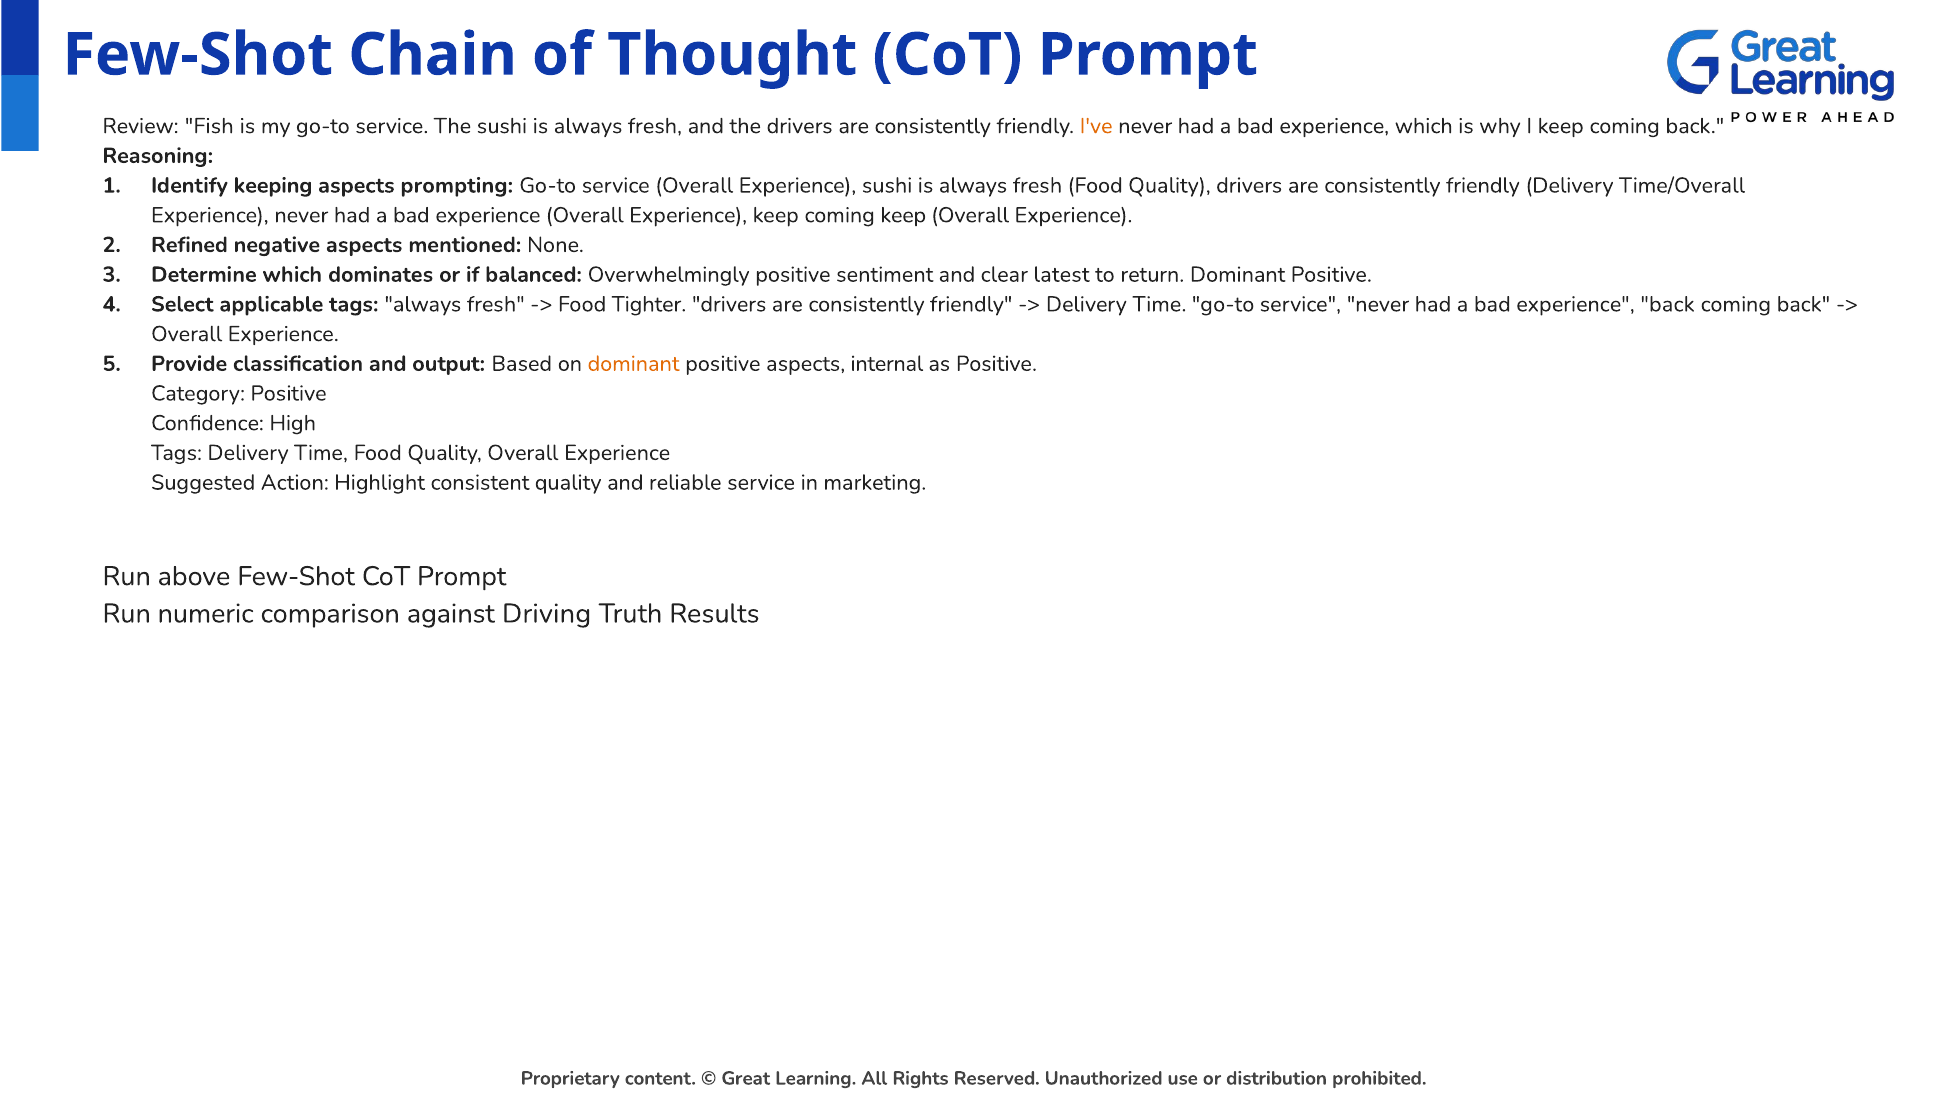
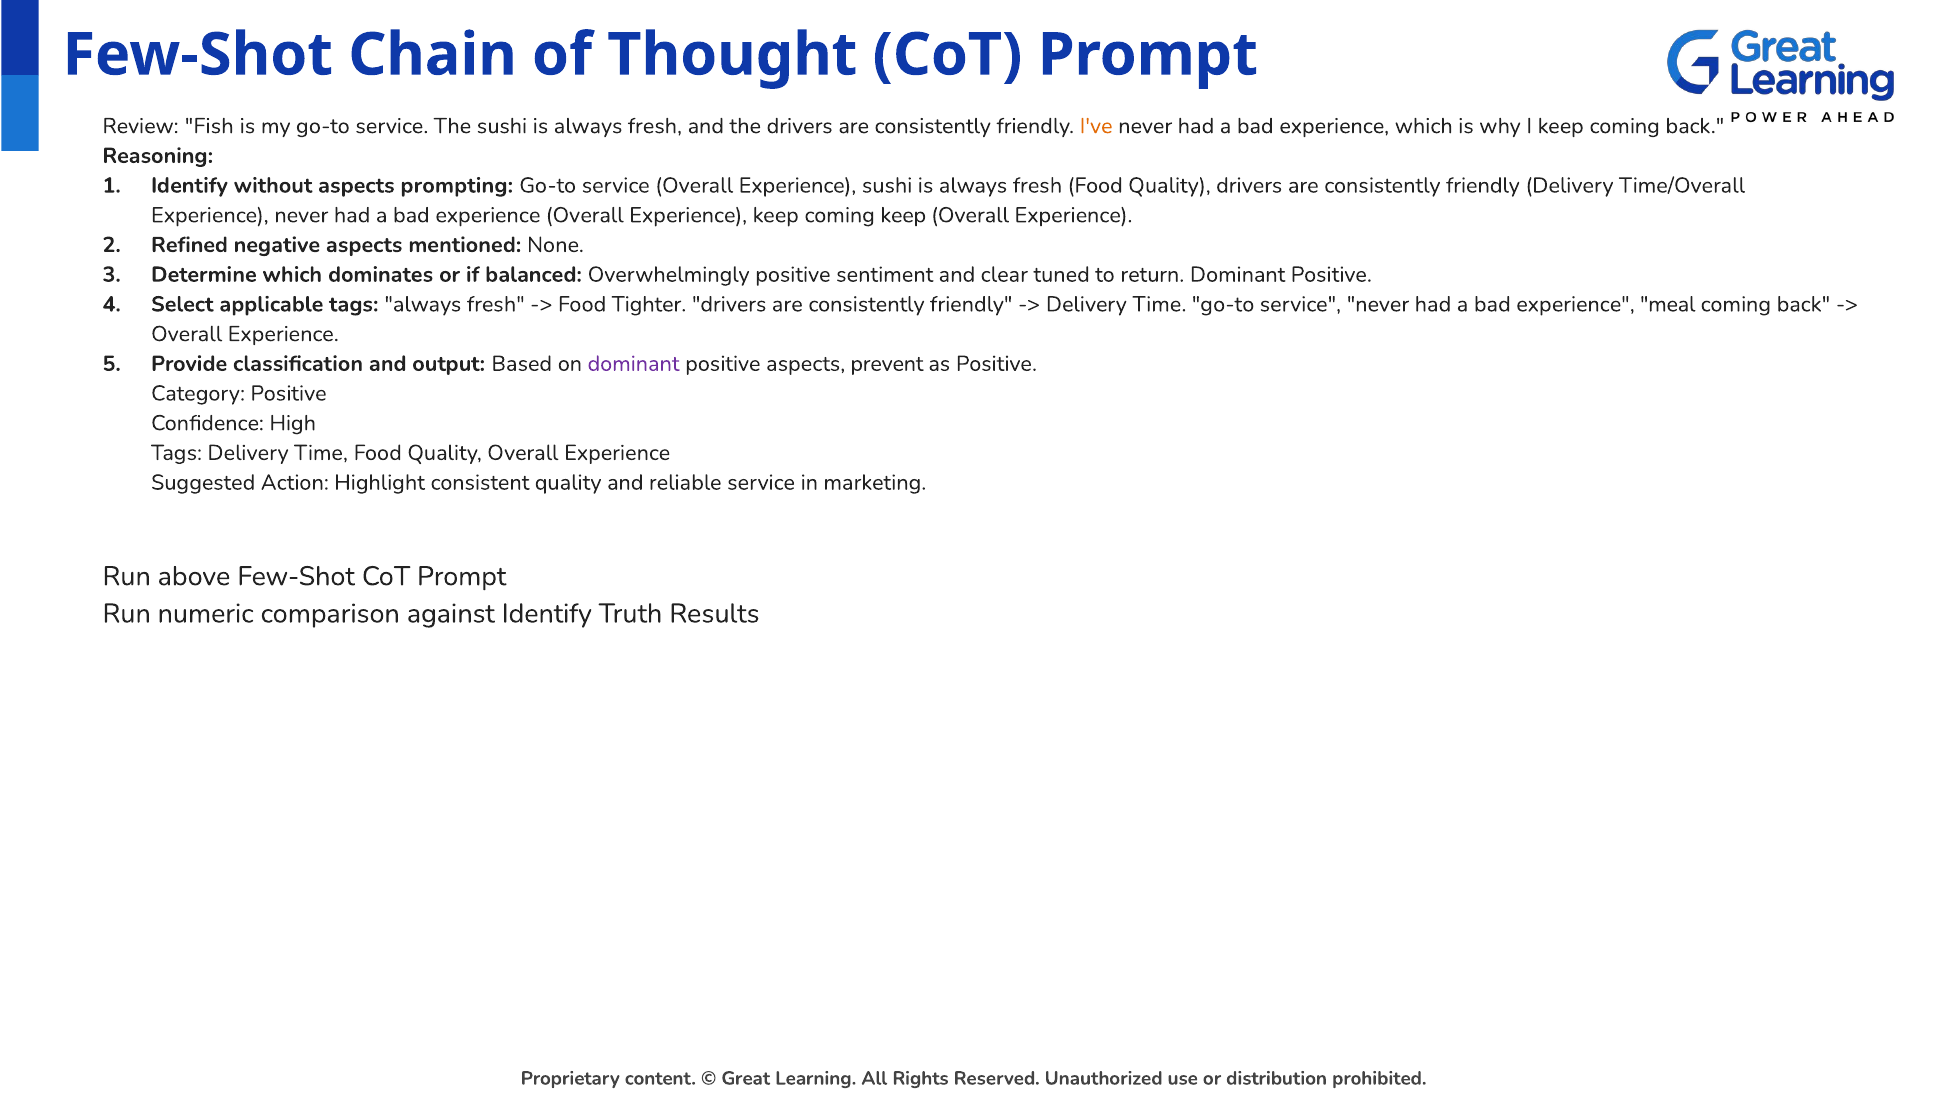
keeping: keeping -> without
latest: latest -> tuned
experience back: back -> meal
dominant at (633, 364) colour: orange -> purple
internal: internal -> prevent
against Driving: Driving -> Identify
